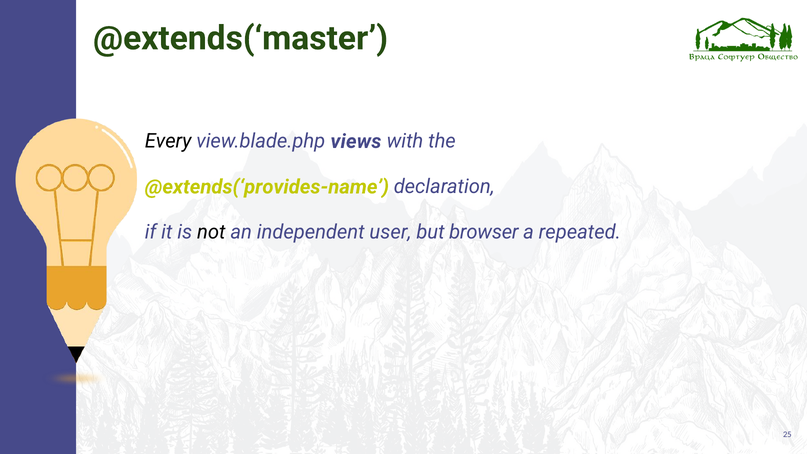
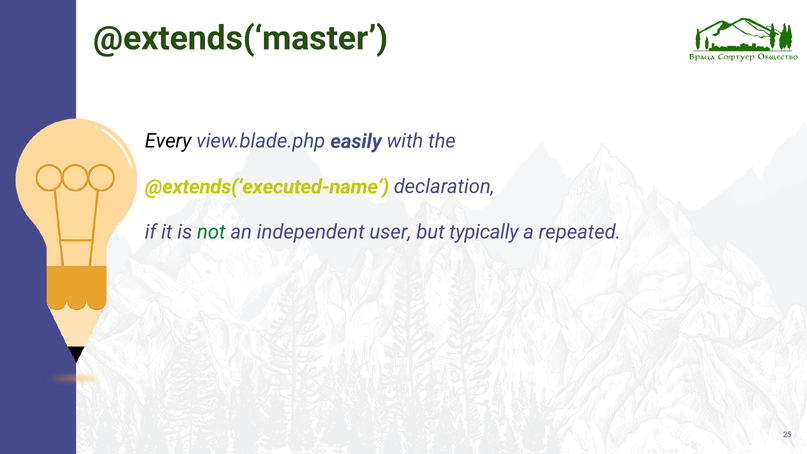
views: views -> easily
@extends(‘provides-name: @extends(‘provides-name -> @extends(‘executed-name
not colour: black -> green
browser: browser -> typically
